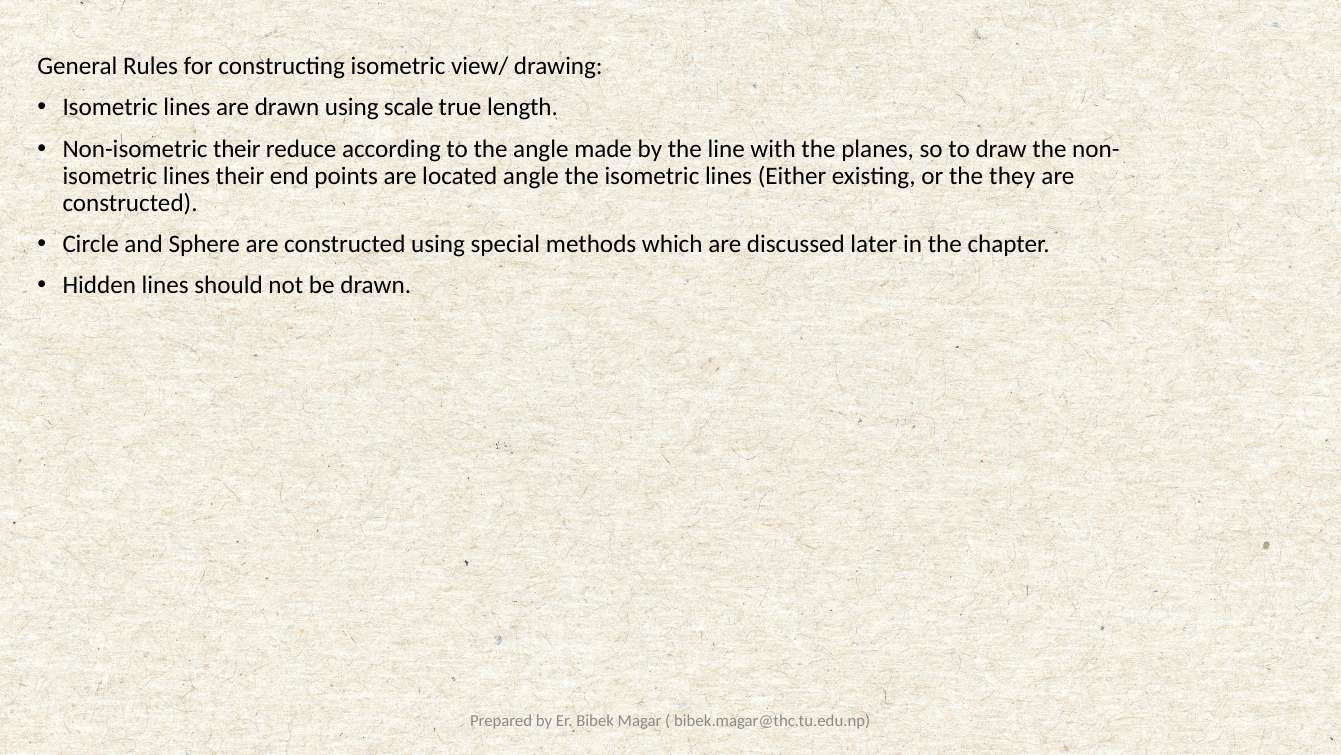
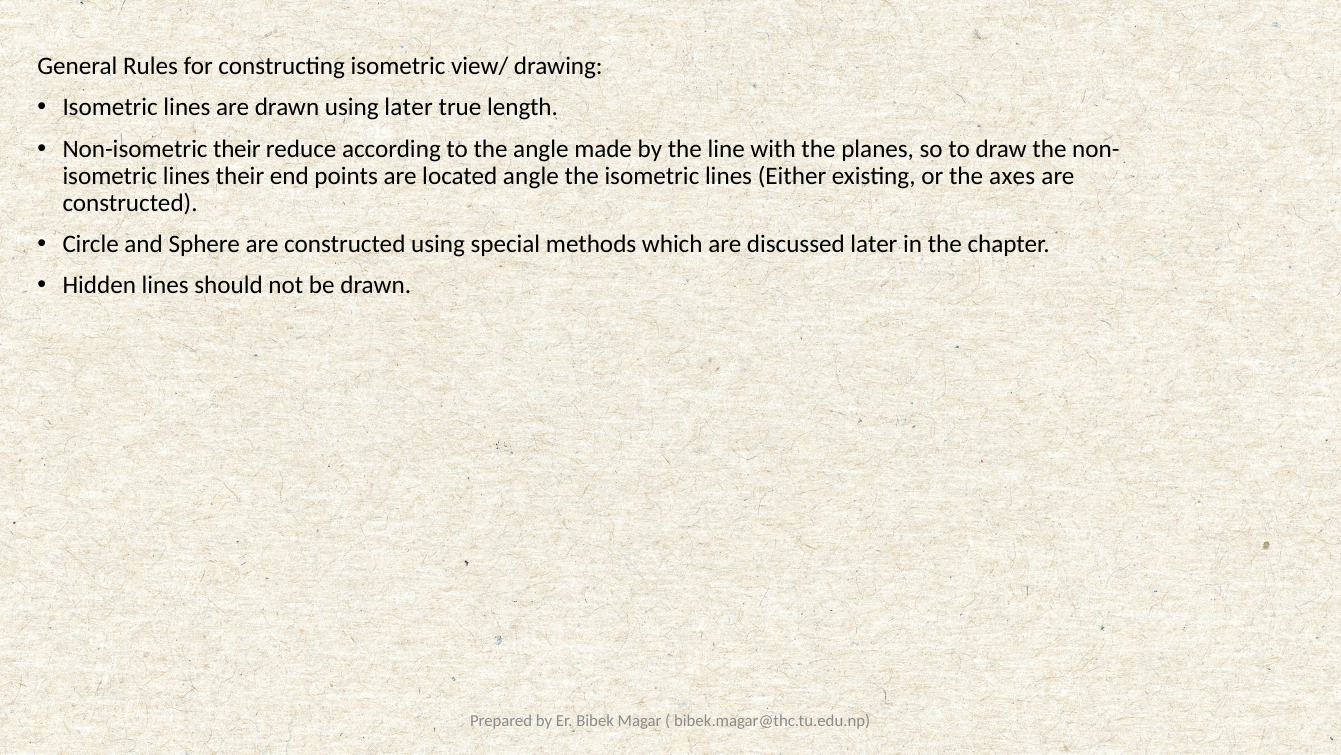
using scale: scale -> later
they: they -> axes
